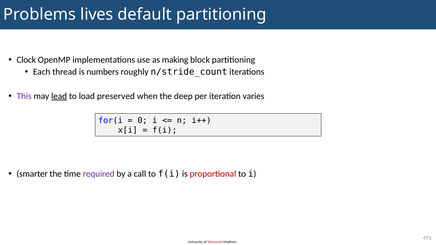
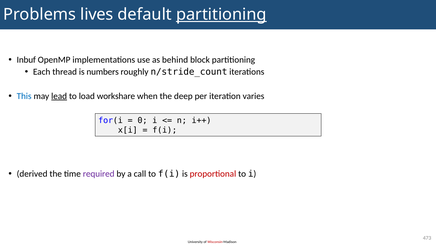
partitioning at (221, 15) underline: none -> present
Clock: Clock -> Inbuf
making: making -> behind
This colour: purple -> blue
preserved: preserved -> workshare
smarter: smarter -> derived
